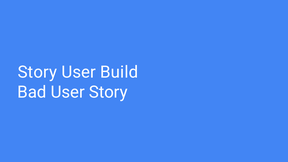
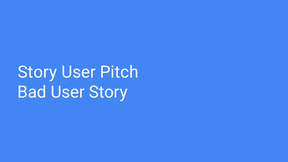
Build: Build -> Pitch
